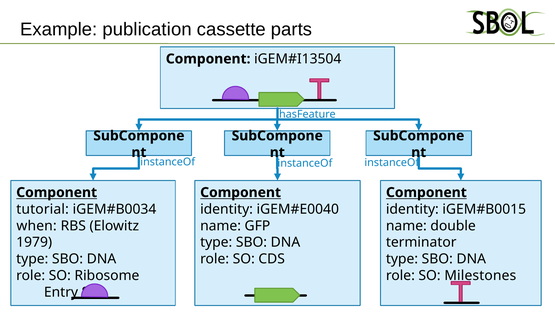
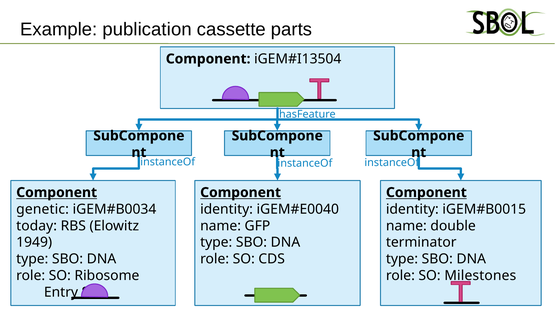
tutorial: tutorial -> genetic
when: when -> today
1979: 1979 -> 1949
